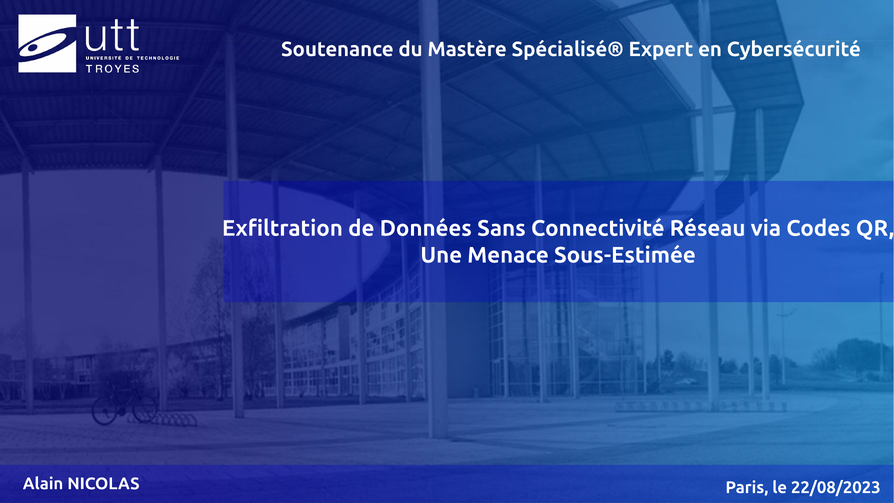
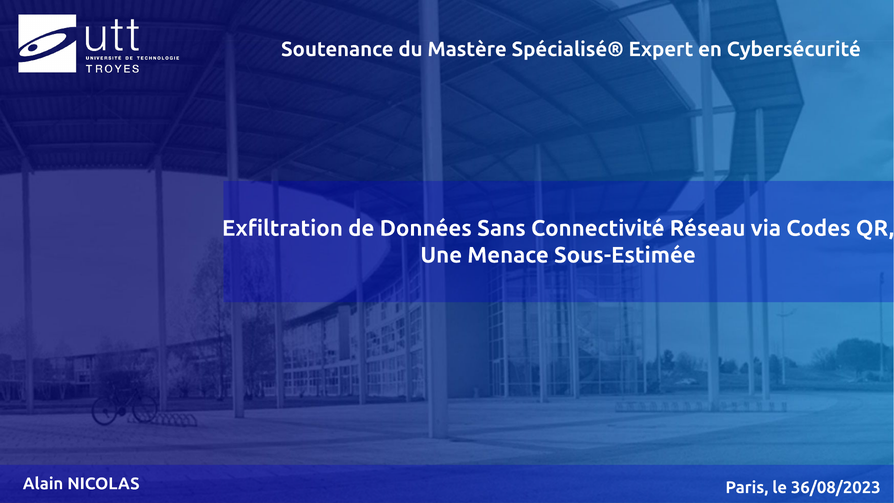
22/08/2023: 22/08/2023 -> 36/08/2023
